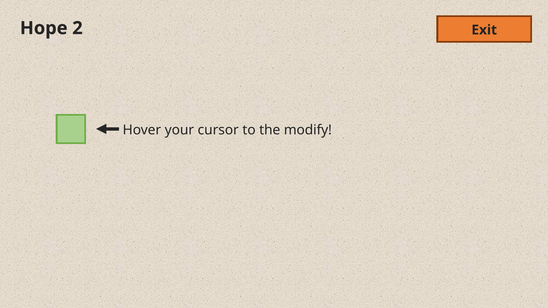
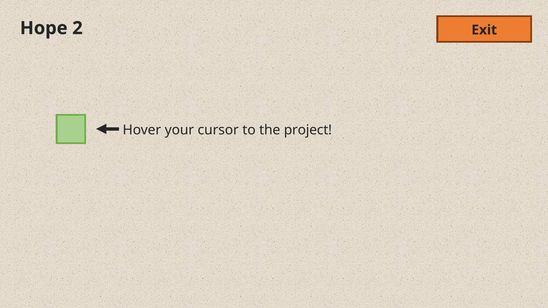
modify: modify -> project
